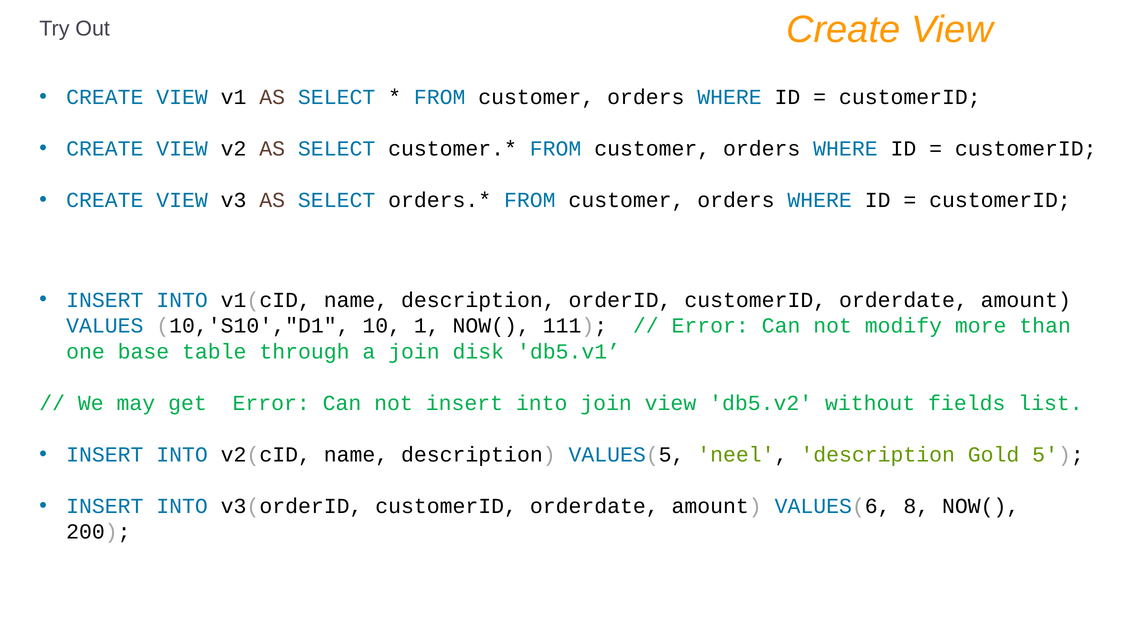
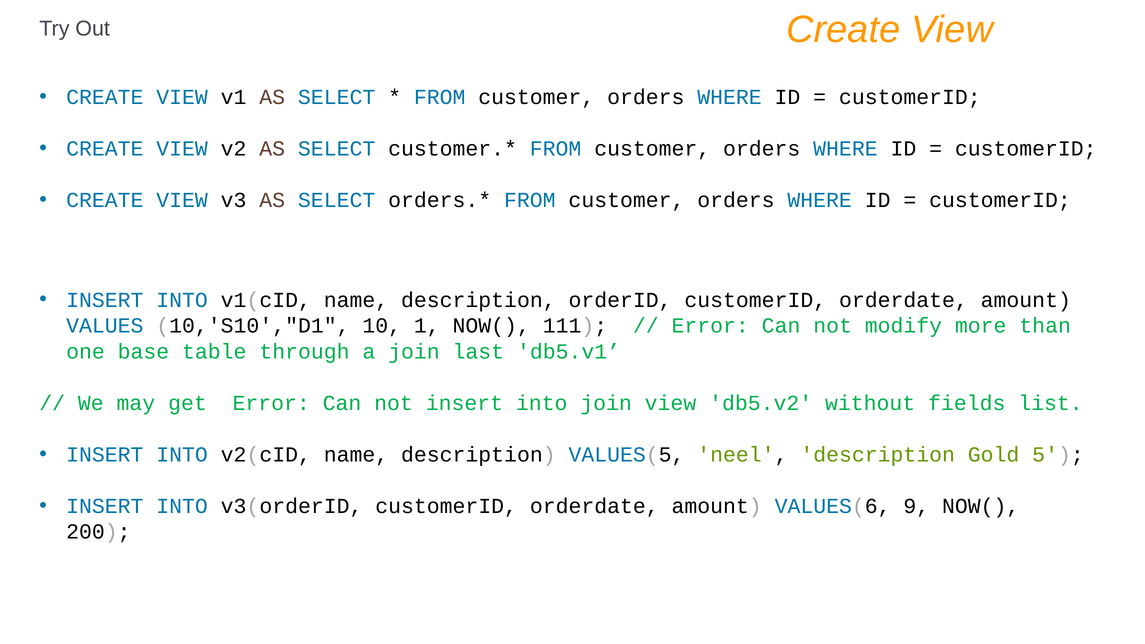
disk: disk -> last
8: 8 -> 9
